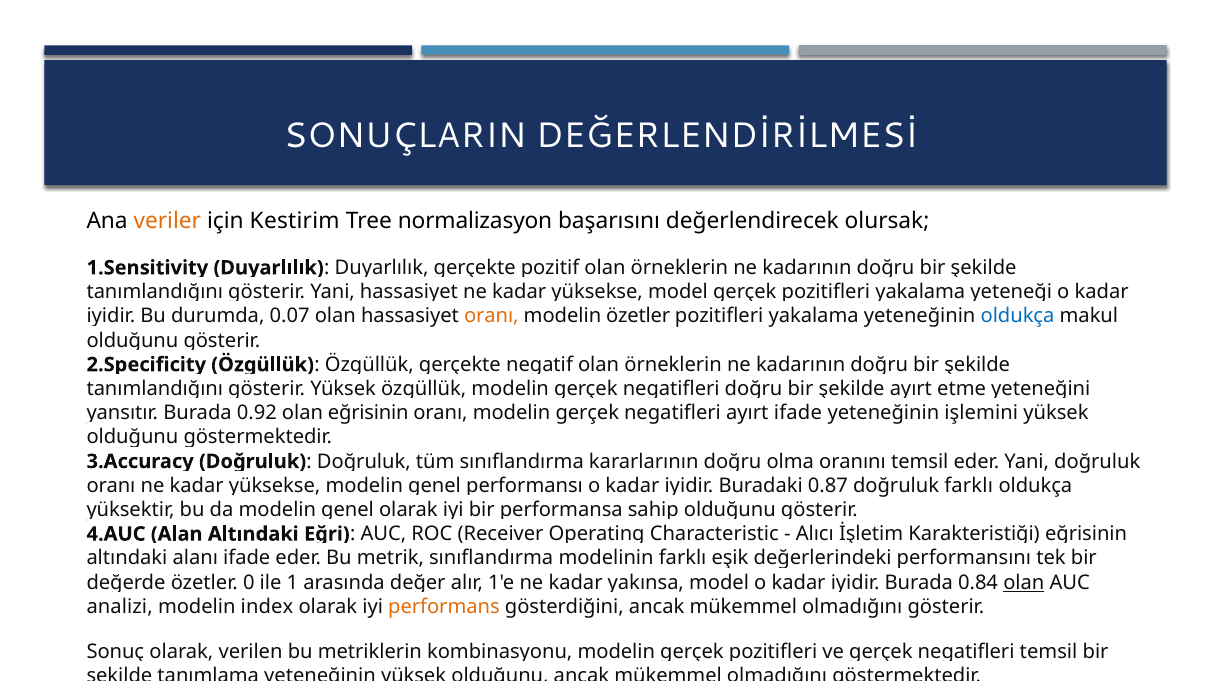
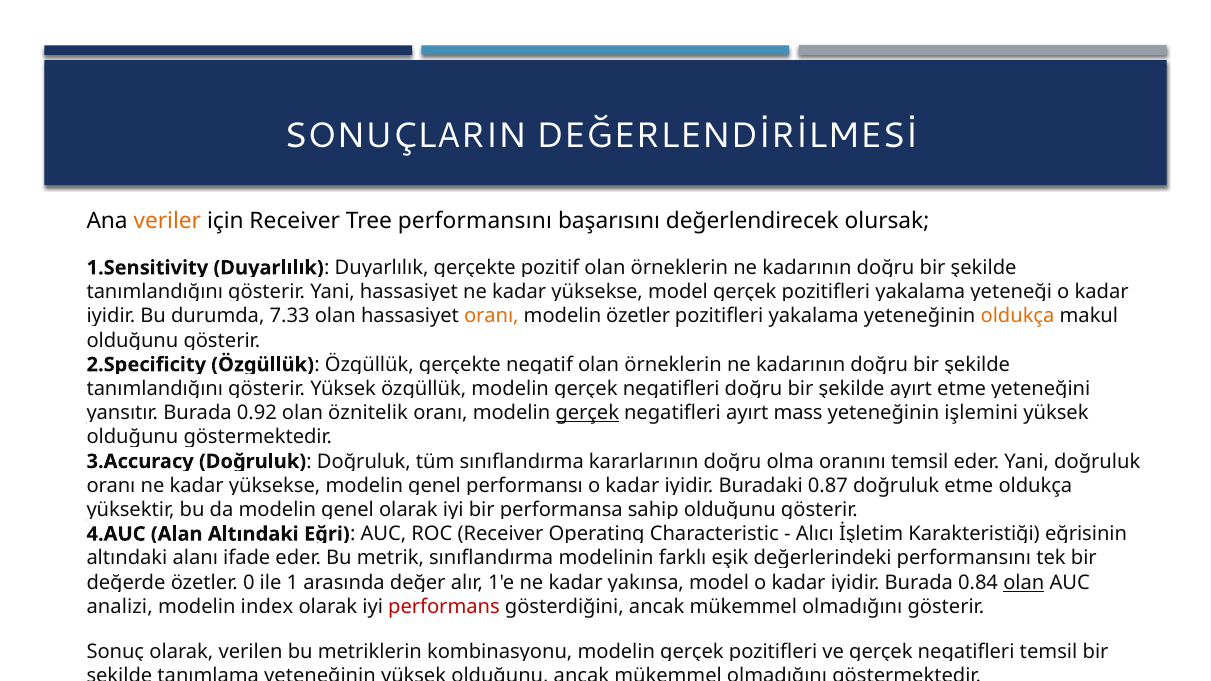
için Kestirim: Kestirim -> Receiver
Tree normalizasyon: normalizasyon -> performansını
0.07: 0.07 -> 7.33
oldukça at (1018, 316) colour: blue -> orange
eğrisinin at (368, 413): eğrisinin -> öznitelik
gerçek at (587, 413) underline: none -> present
ayırt ifade: ifade -> mass
doğruluk farklı: farklı -> etme
performans colour: orange -> red
